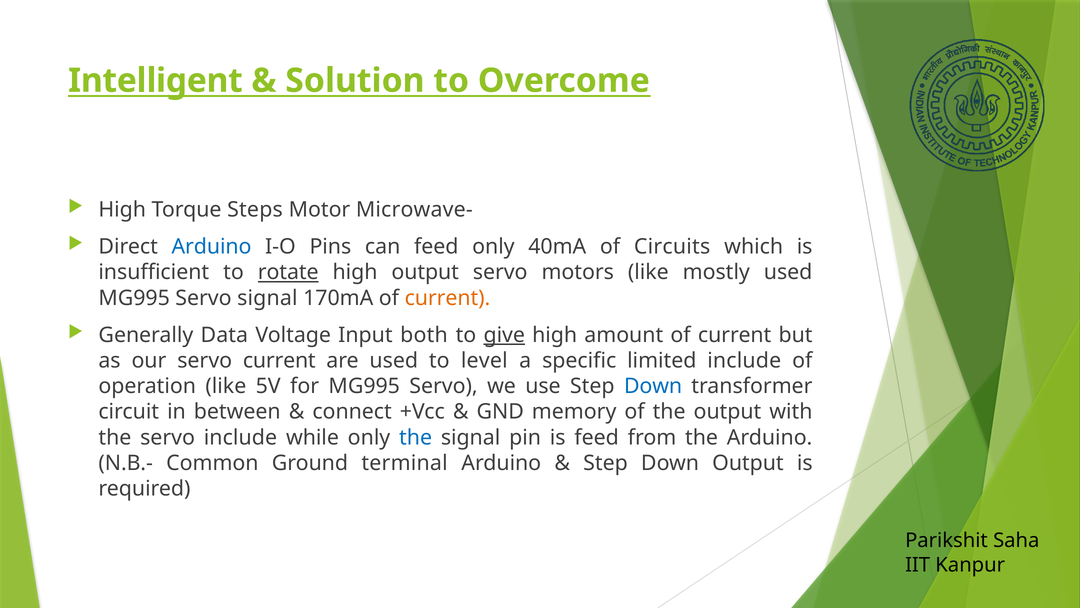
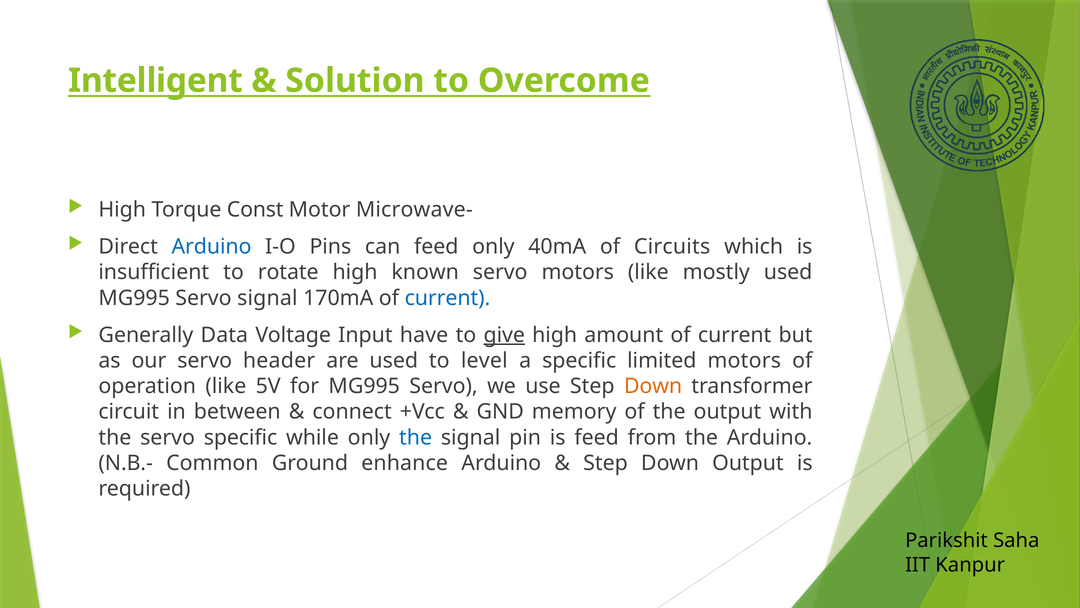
Steps: Steps -> Const
rotate underline: present -> none
high output: output -> known
current at (447, 298) colour: orange -> blue
both: both -> have
servo current: current -> header
limited include: include -> motors
Down at (653, 386) colour: blue -> orange
servo include: include -> specific
terminal: terminal -> enhance
